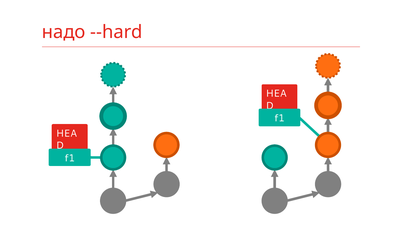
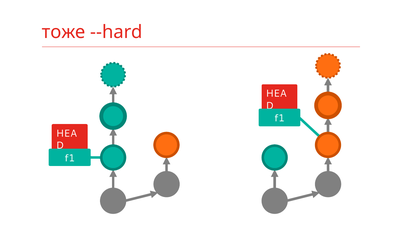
надо: надо -> тоже
